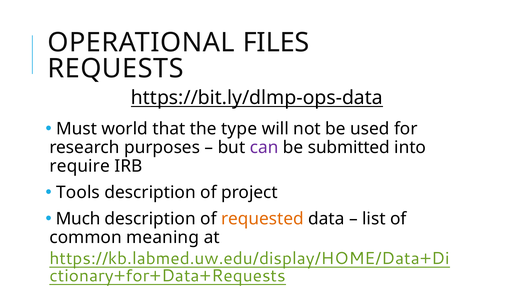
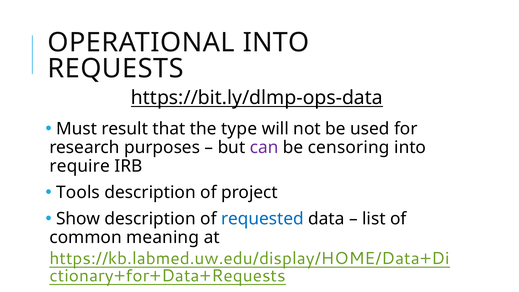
OPERATIONAL FILES: FILES -> INTO
world: world -> result
submitted: submitted -> censoring
Much: Much -> Show
requested colour: orange -> blue
